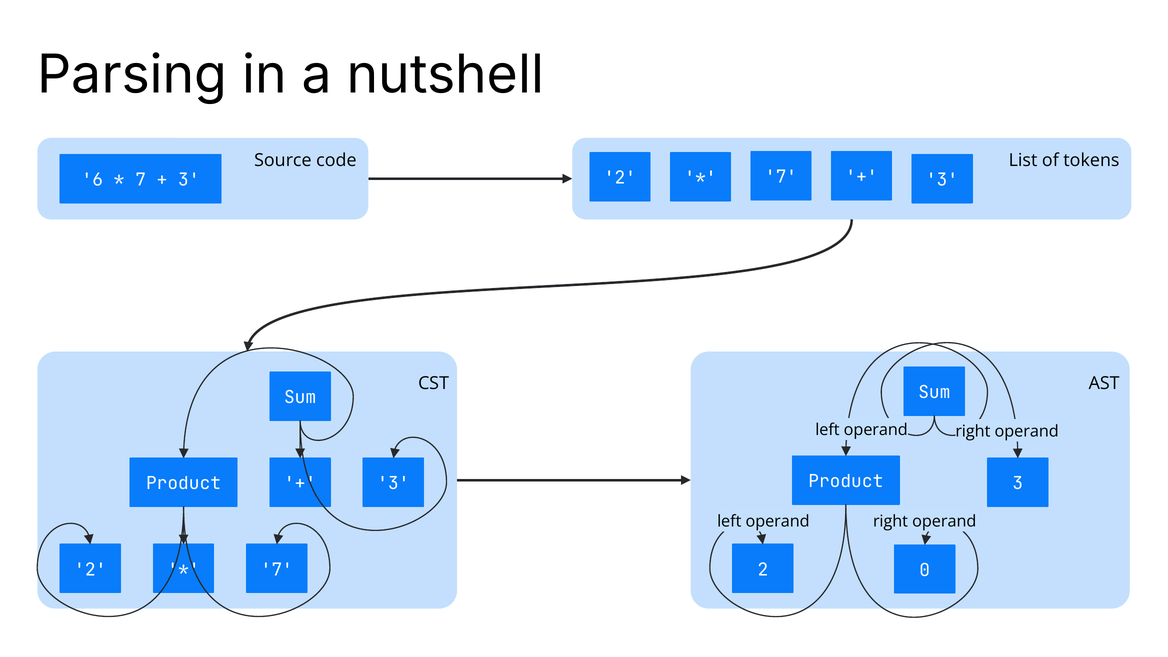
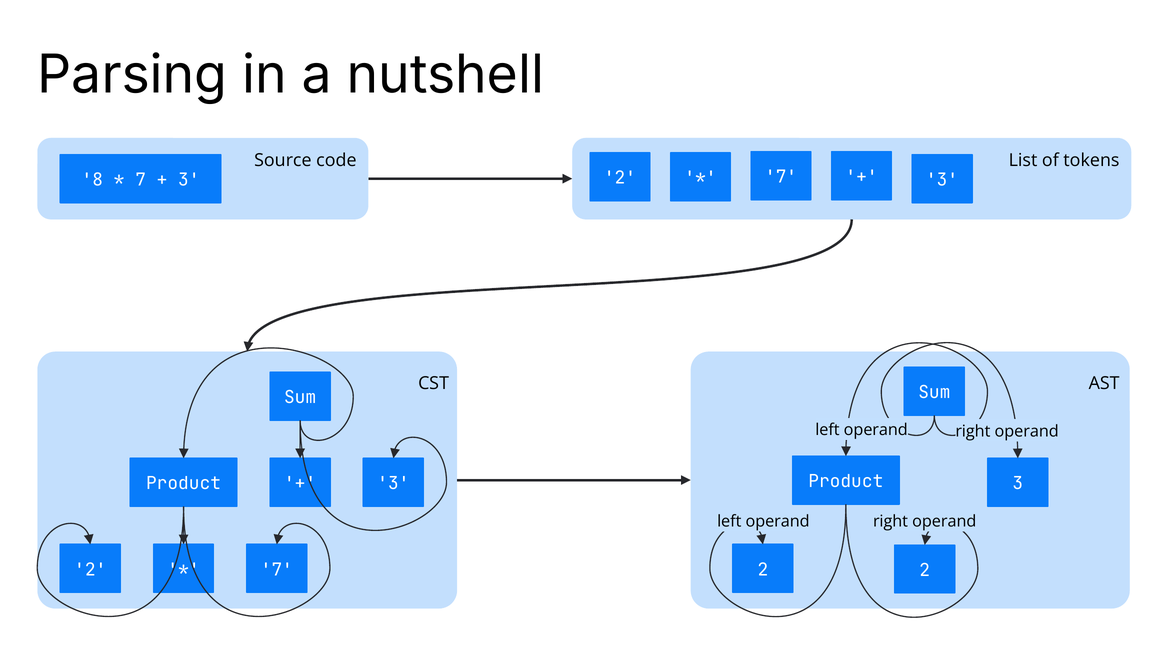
6: 6 -> 8
2 0: 0 -> 2
